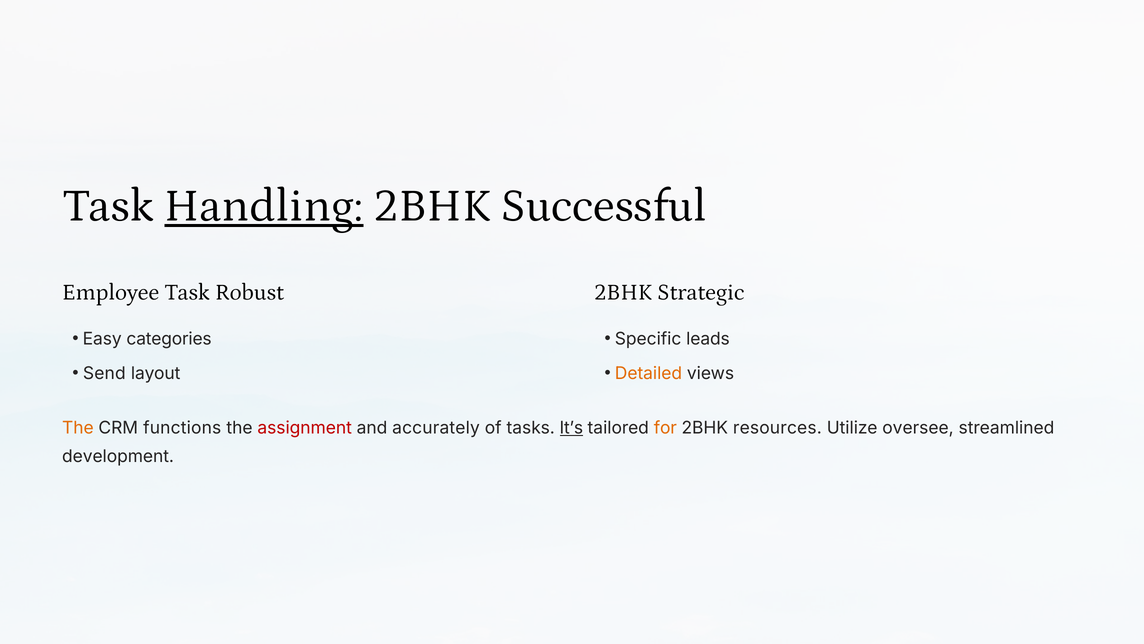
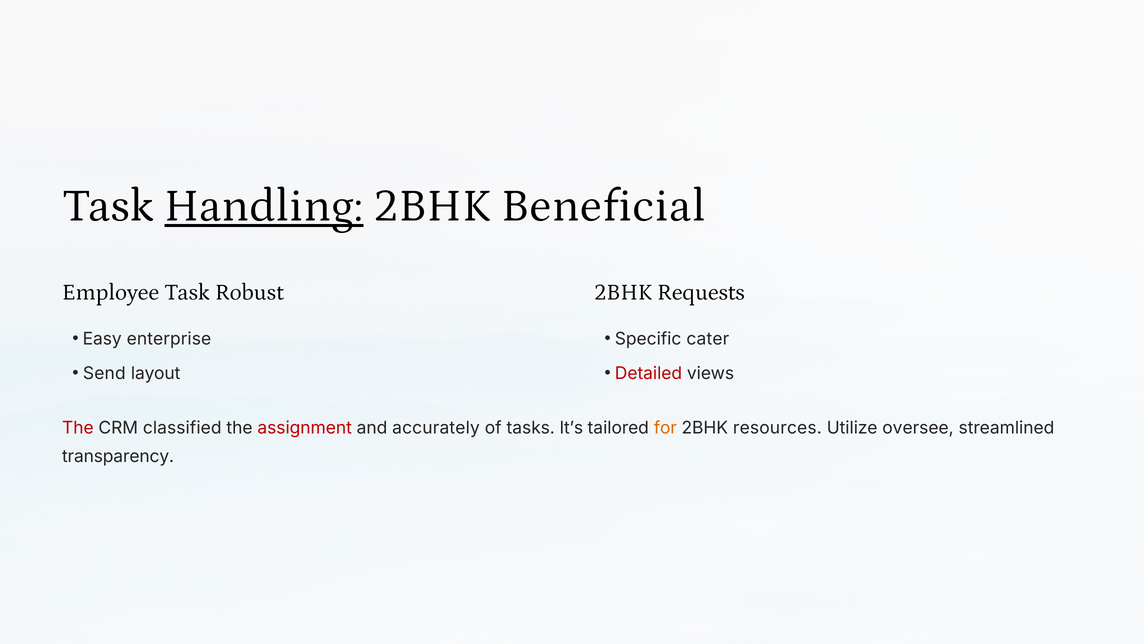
Successful: Successful -> Beneficial
Strategic: Strategic -> Requests
categories: categories -> enterprise
leads: leads -> cater
Detailed colour: orange -> red
The at (78, 428) colour: orange -> red
functions: functions -> classified
It’s underline: present -> none
development: development -> transparency
